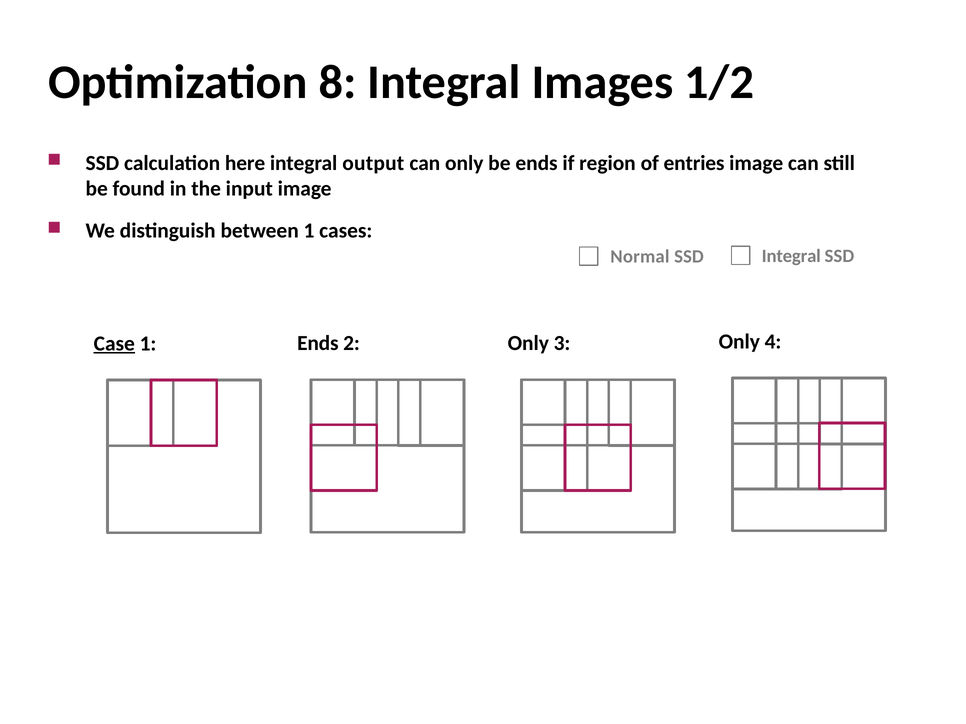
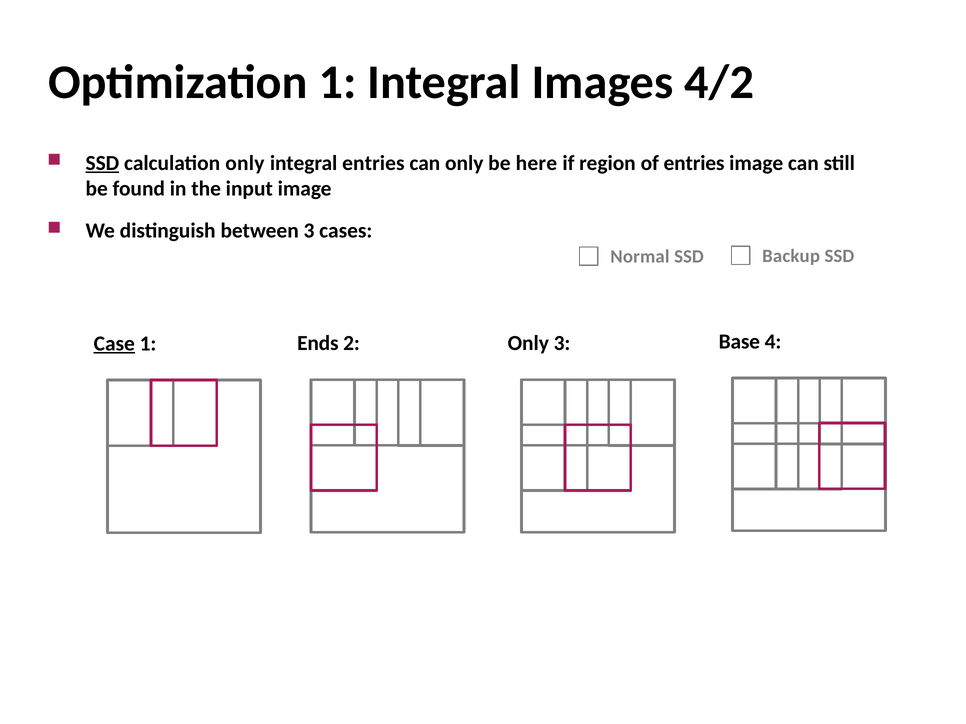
Optimization 8: 8 -> 1
1/2: 1/2 -> 4/2
SSD at (102, 163) underline: none -> present
calculation here: here -> only
integral output: output -> entries
be ends: ends -> here
between 1: 1 -> 3
SSD Integral: Integral -> Backup
3 Only: Only -> Base
